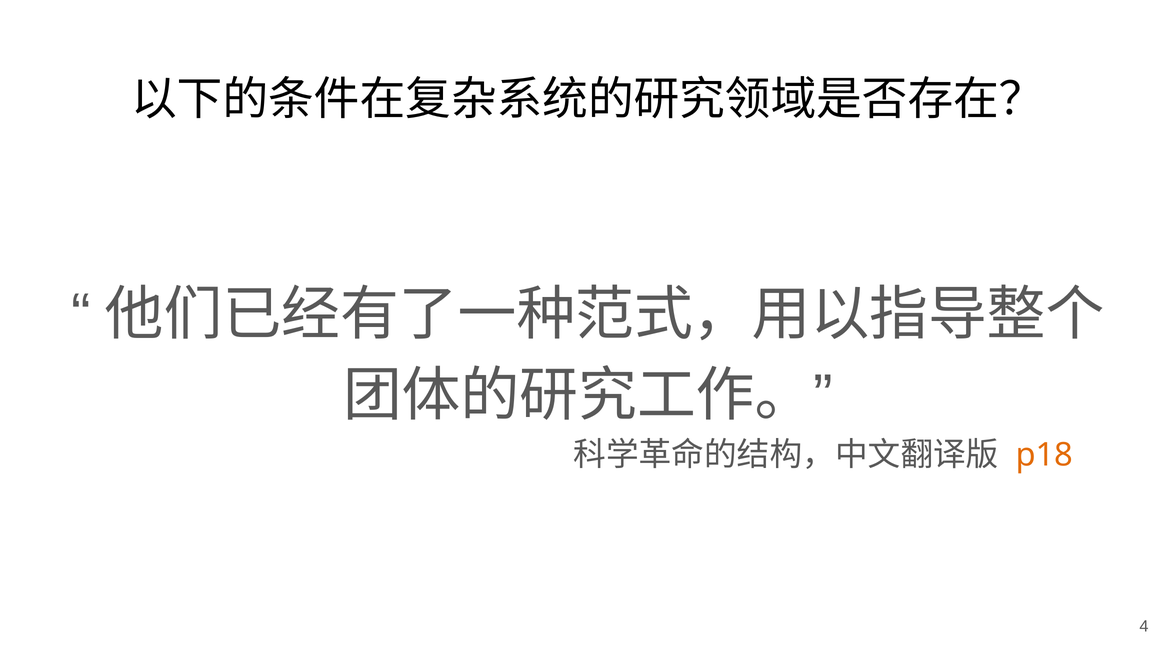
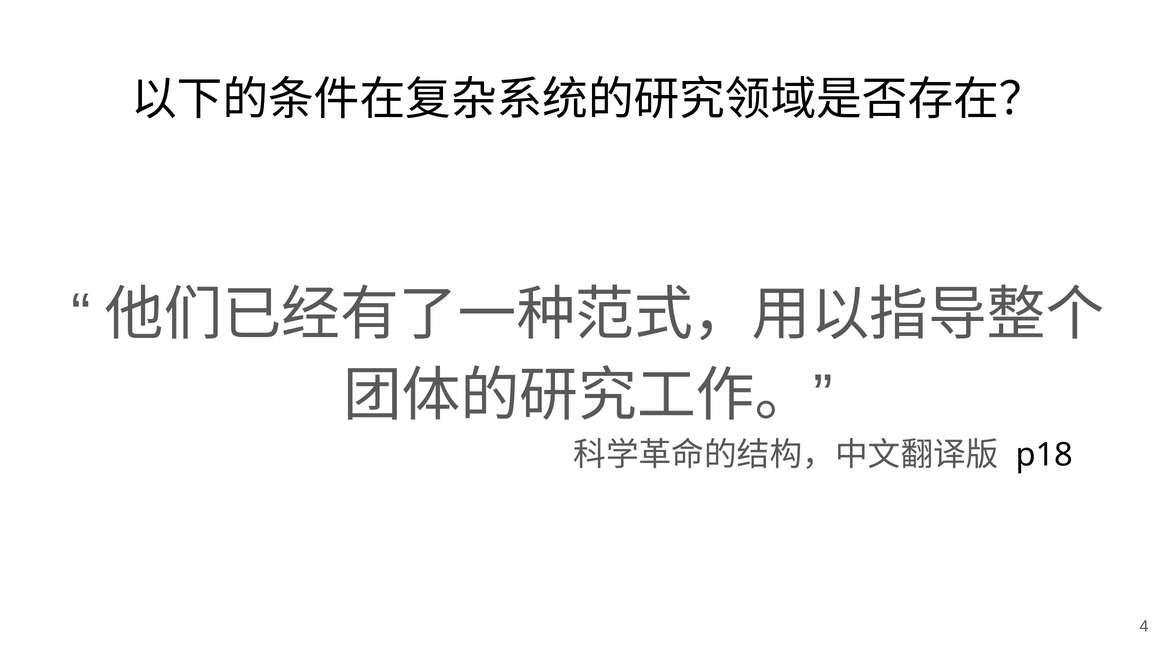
p18 colour: orange -> black
